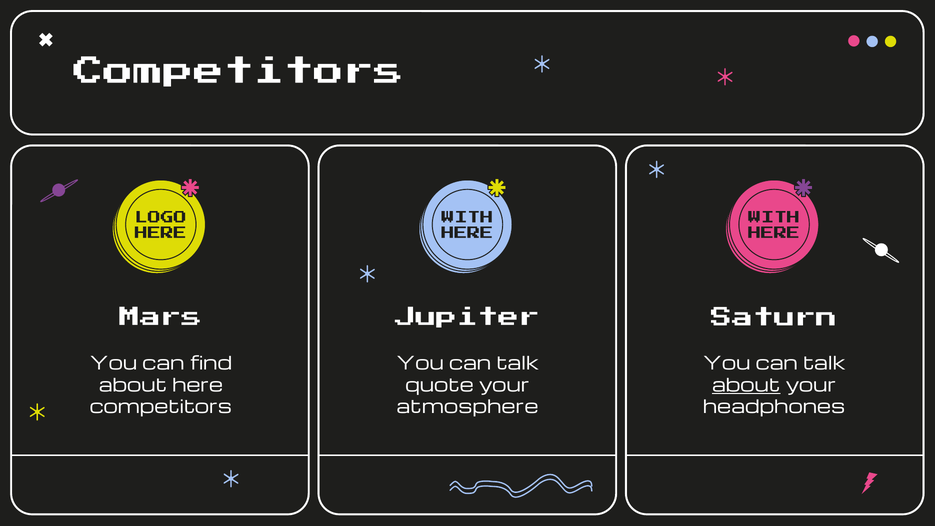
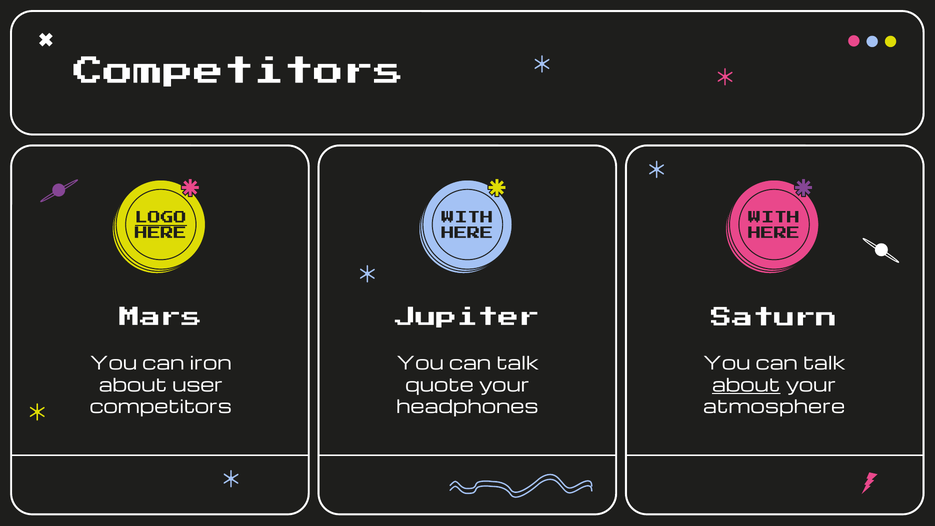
LOGO underline: none -> present
find: find -> iron
about here: here -> user
atmosphere: atmosphere -> headphones
headphones: headphones -> atmosphere
